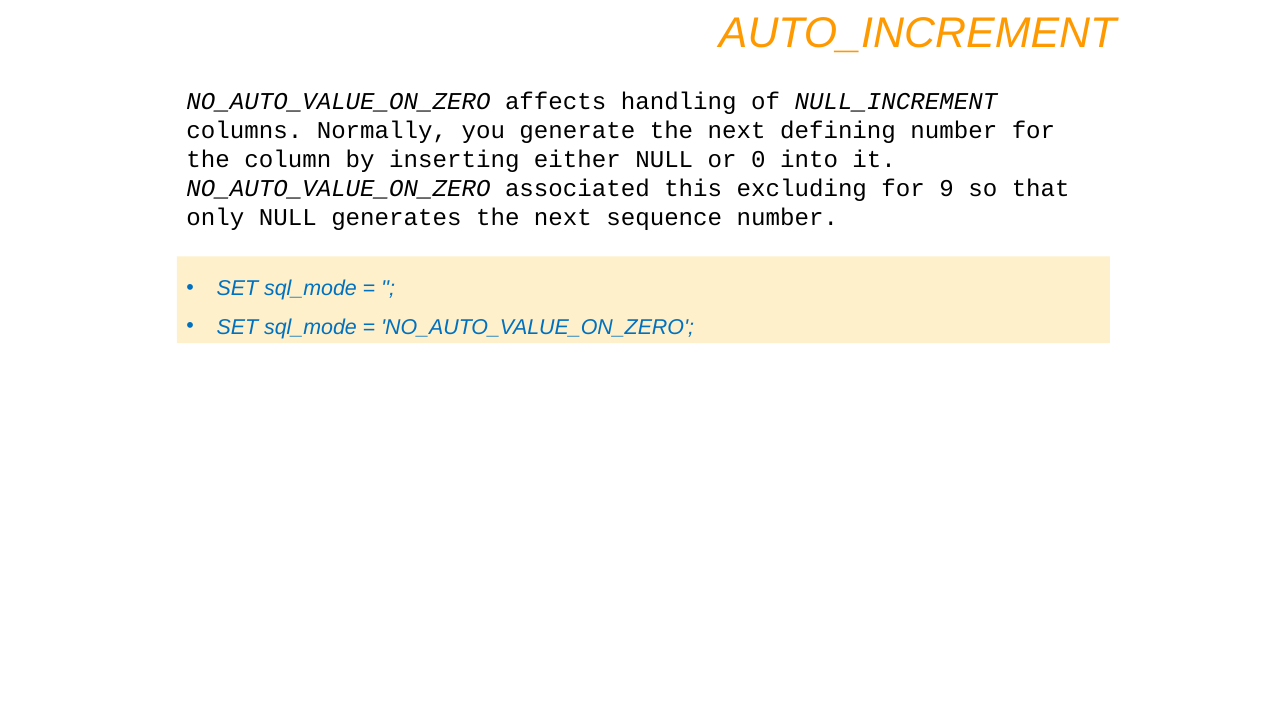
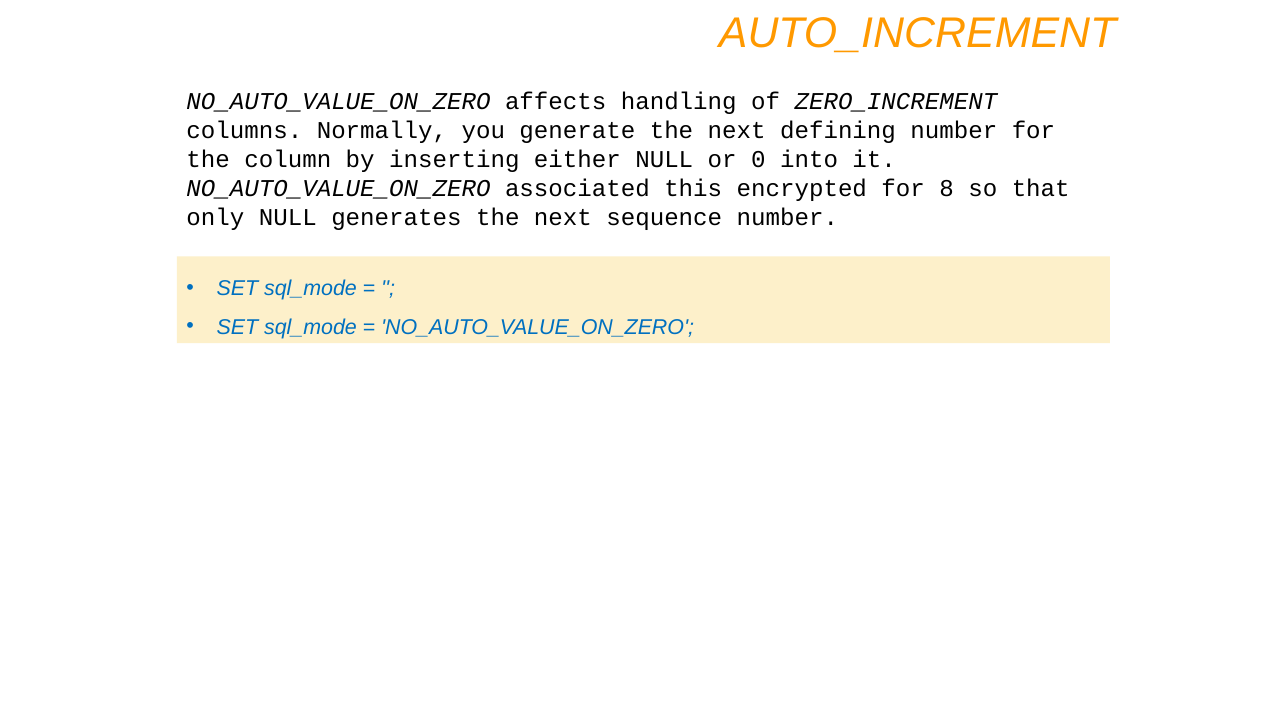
NULL_INCREMENT: NULL_INCREMENT -> ZERO_INCREMENT
excluding: excluding -> encrypted
9: 9 -> 8
